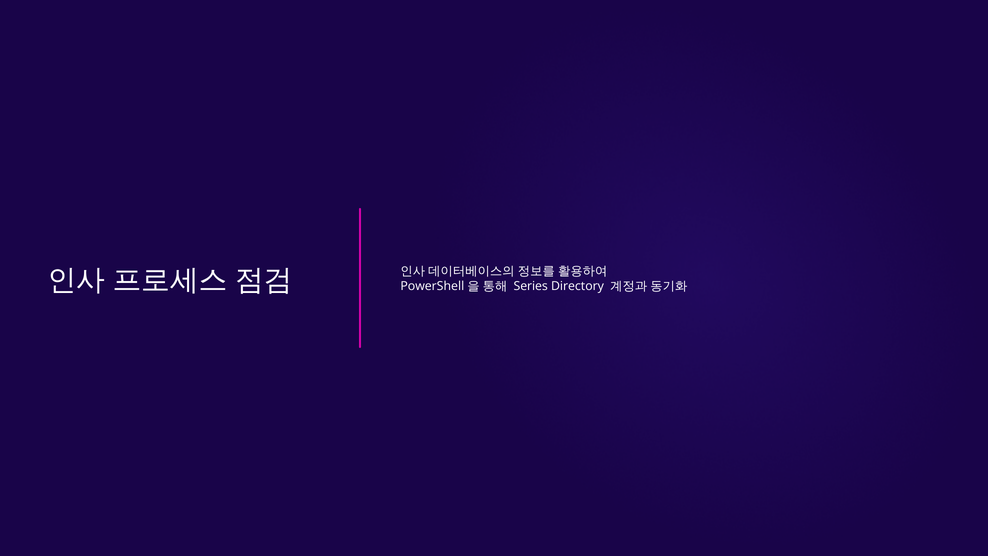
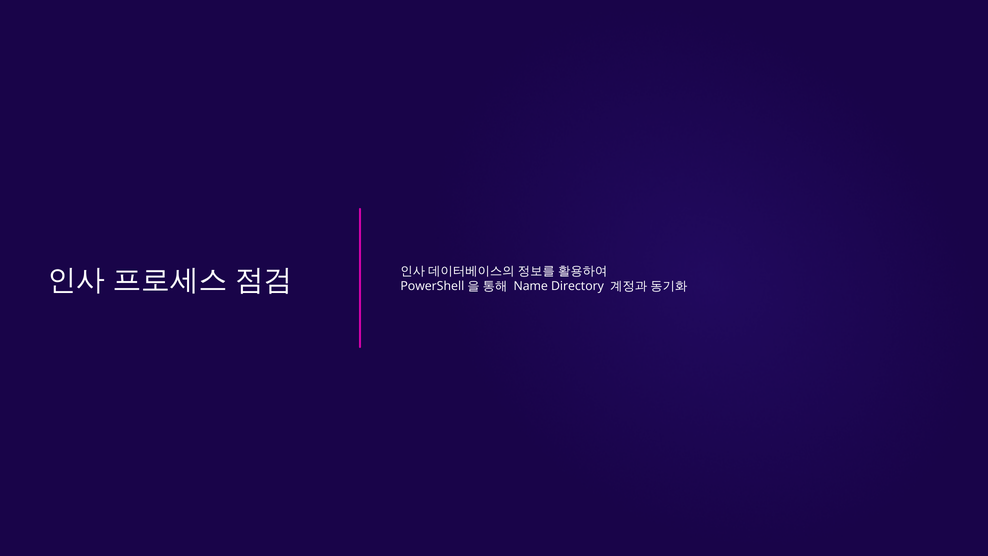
Series: Series -> Name
